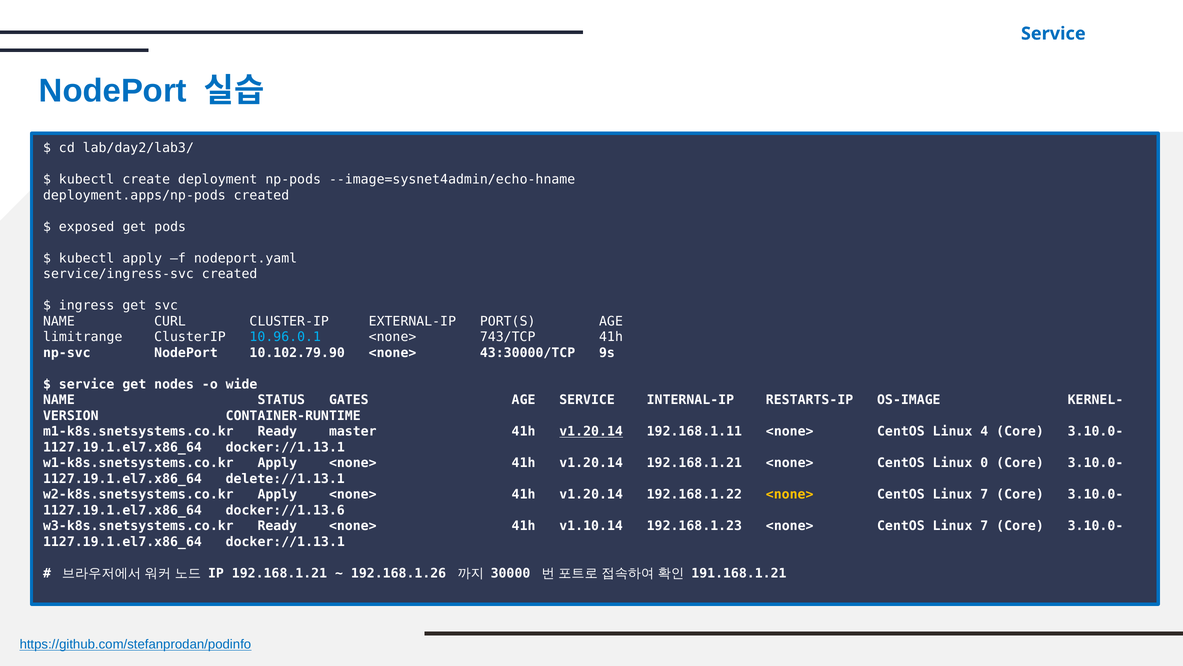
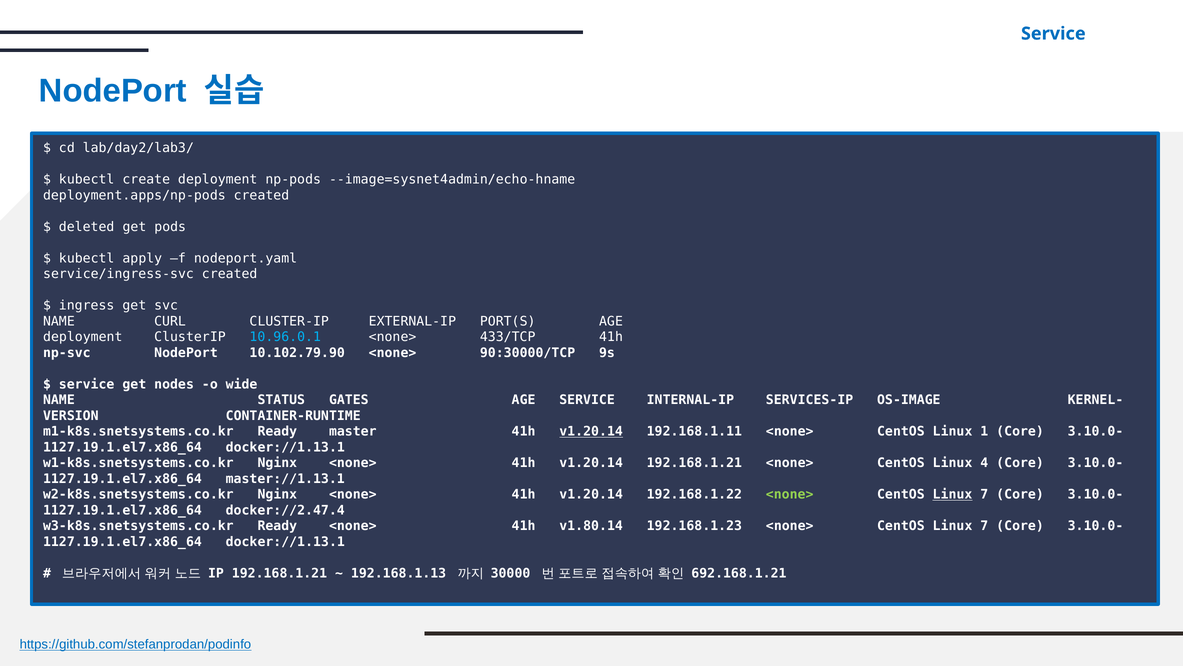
exposed: exposed -> deleted
limitrange at (83, 337): limitrange -> deployment
743/TCP: 743/TCP -> 433/TCP
43:30000/TCP: 43:30000/TCP -> 90:30000/TCP
RESTARTS-IP: RESTARTS-IP -> SERVICES-IP
4: 4 -> 1
w1-k8s.snetsystems.co.kr Apply: Apply -> Nginx
0: 0 -> 4
delete://1.13.1: delete://1.13.1 -> master://1.13.1
w2-k8s.snetsystems.co.kr Apply: Apply -> Nginx
<none> at (790, 494) colour: yellow -> light green
Linux at (953, 494) underline: none -> present
docker://1.13.6: docker://1.13.6 -> docker://2.47.4
v1.10.14: v1.10.14 -> v1.80.14
192.168.1.26: 192.168.1.26 -> 192.168.1.13
191.168.1.21: 191.168.1.21 -> 692.168.1.21
